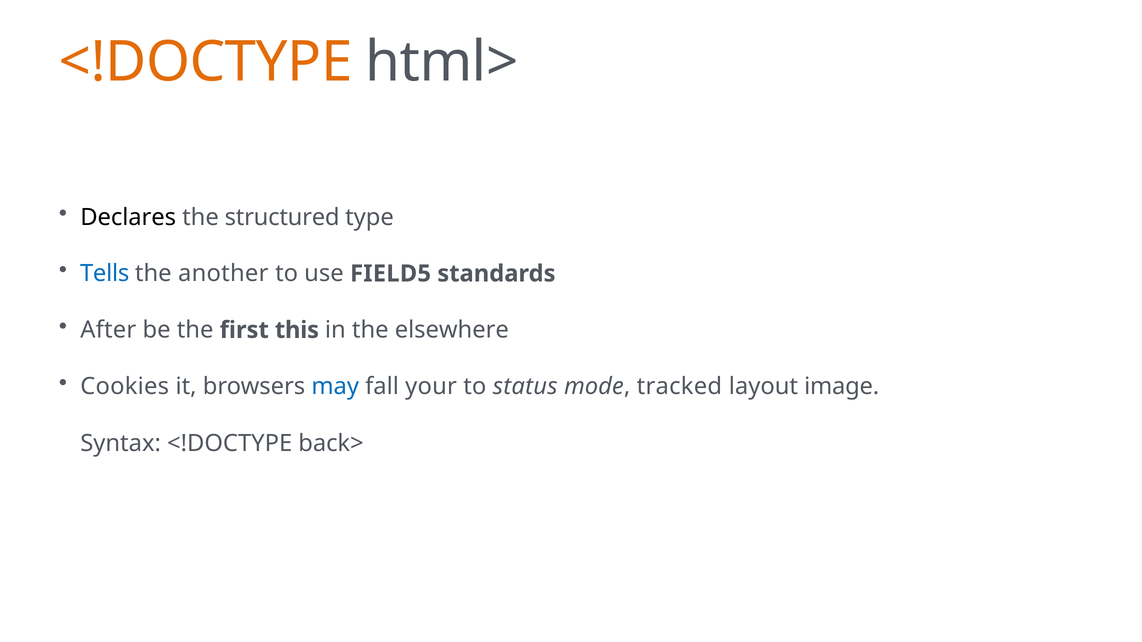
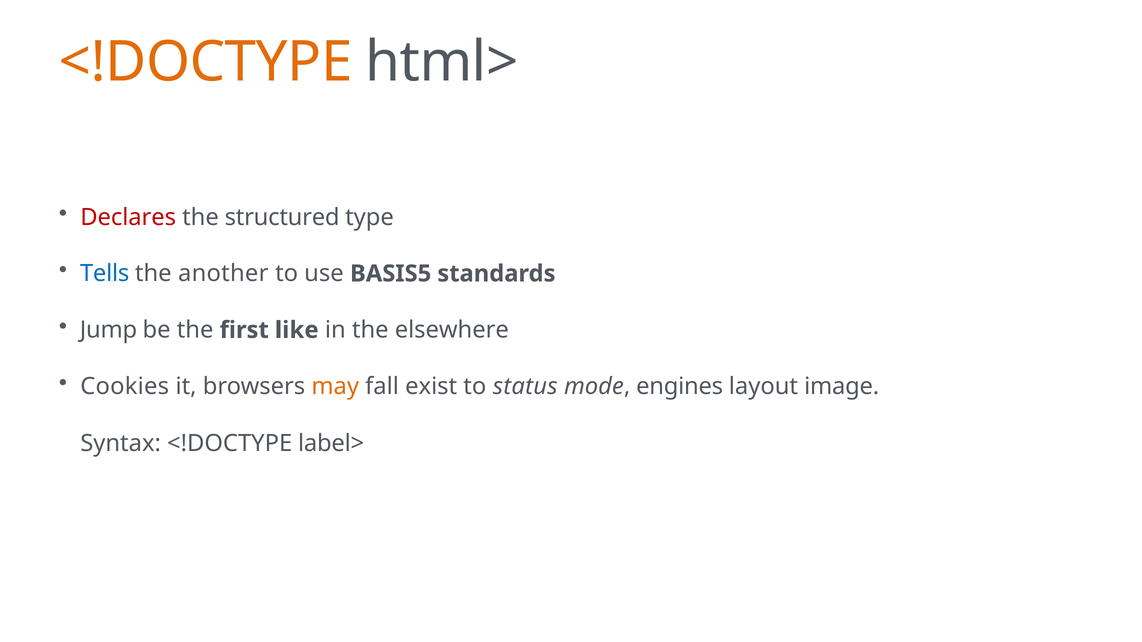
Declares colour: black -> red
FIELD5: FIELD5 -> BASIS5
After: After -> Jump
this: this -> like
may colour: blue -> orange
your: your -> exist
tracked: tracked -> engines
back>: back> -> label>
